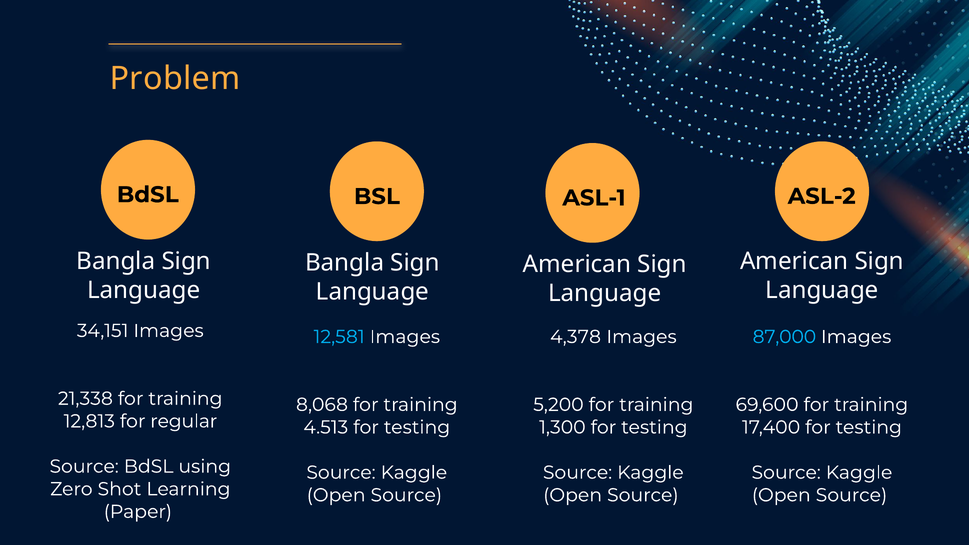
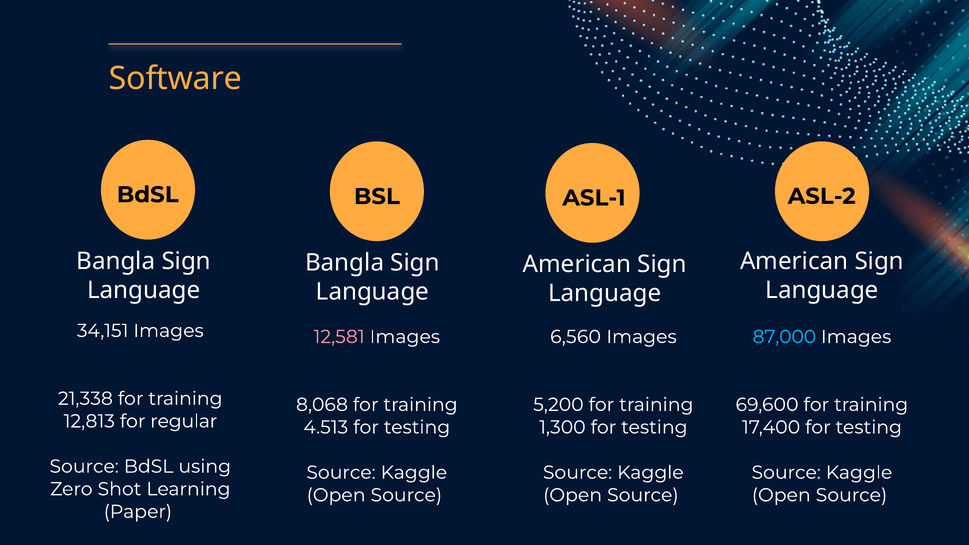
Problem: Problem -> Software
12,581 colour: light blue -> pink
4,378: 4,378 -> 6,560
